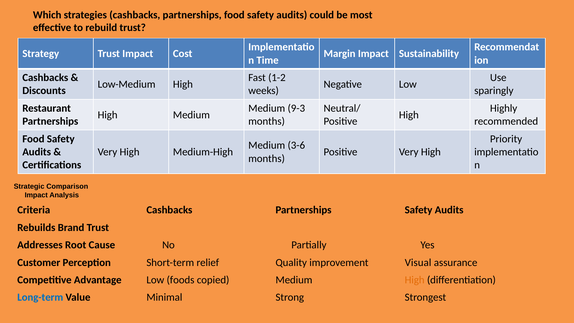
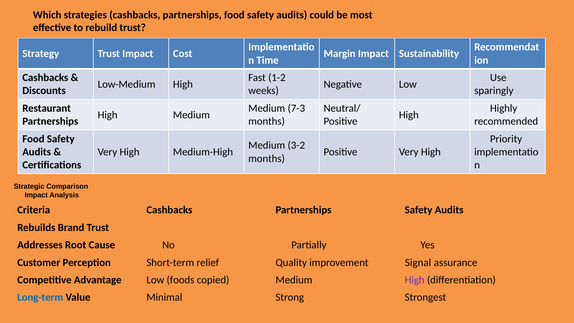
9-3: 9-3 -> 7-3
3-6: 3-6 -> 3-2
Visual: Visual -> Signal
High at (415, 280) colour: orange -> purple
